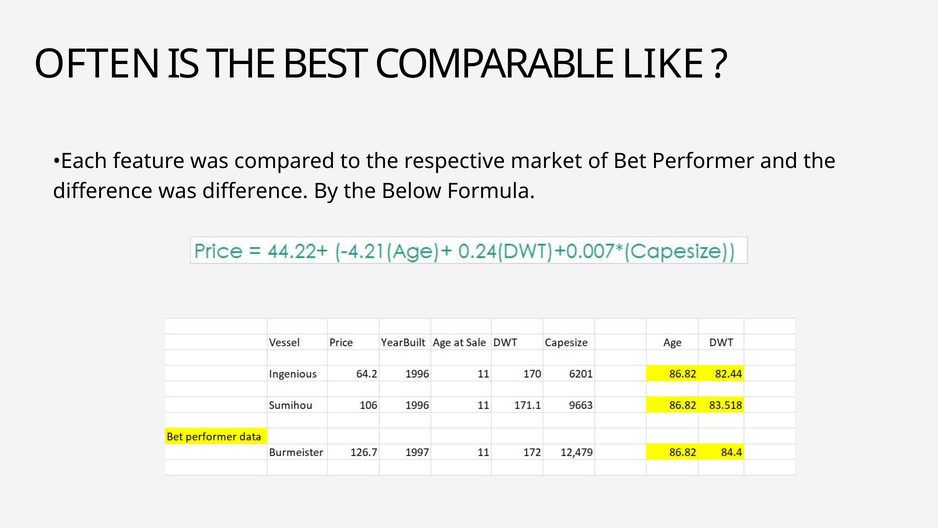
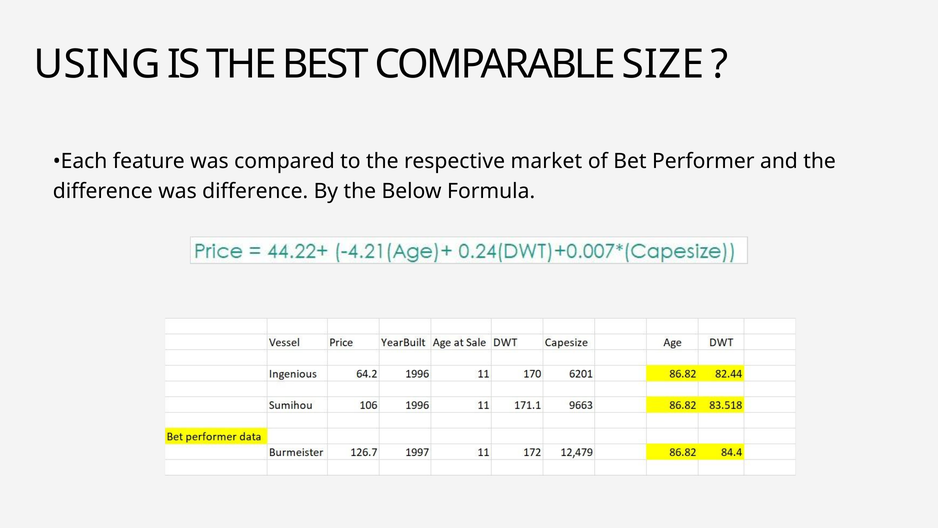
OFTEN: OFTEN -> USING
LIKE: LIKE -> SIZE
